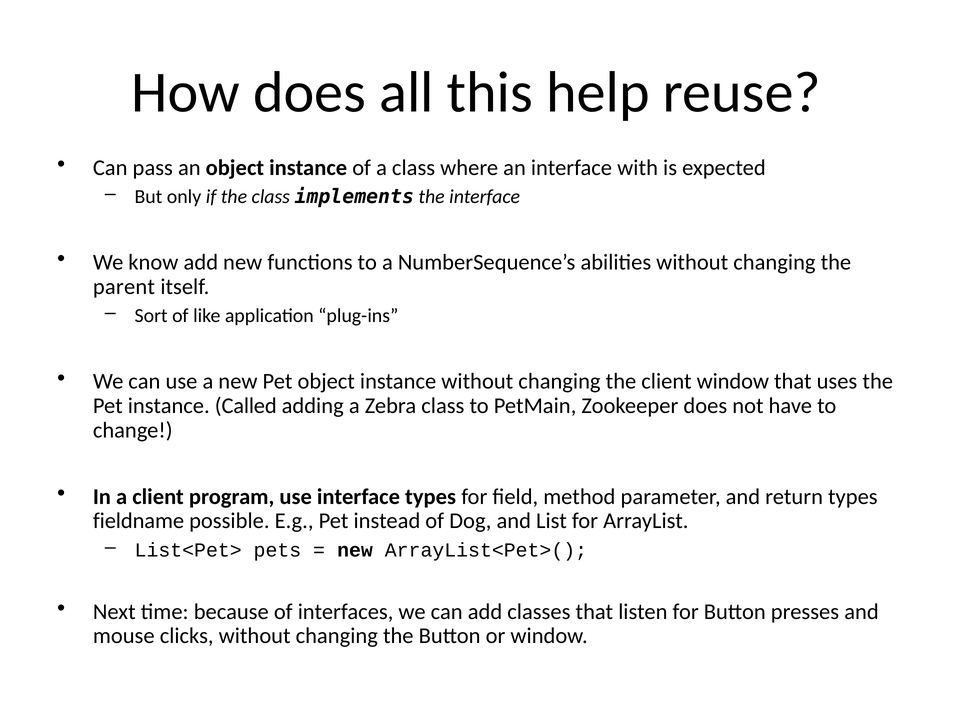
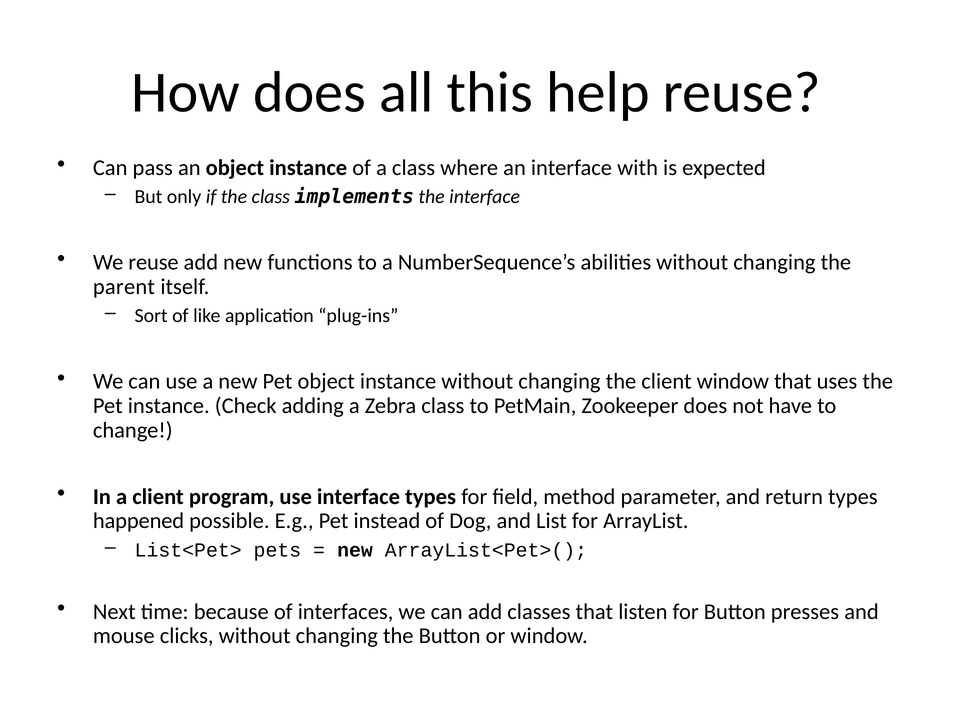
We know: know -> reuse
Called: Called -> Check
fieldname: fieldname -> happened
